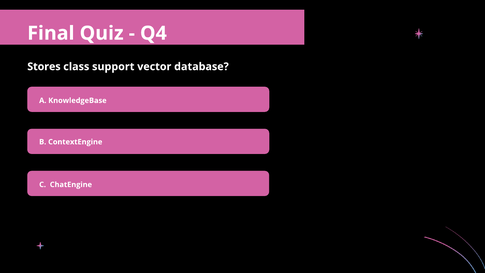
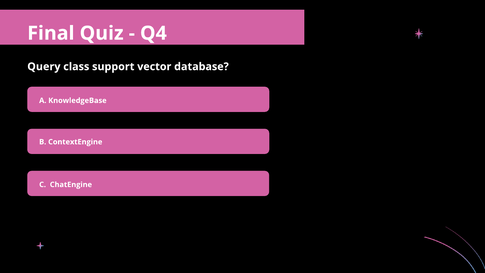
Stores: Stores -> Query
